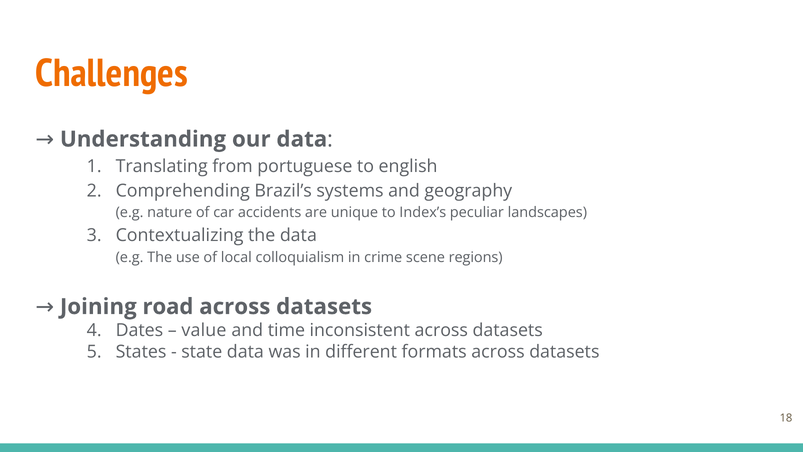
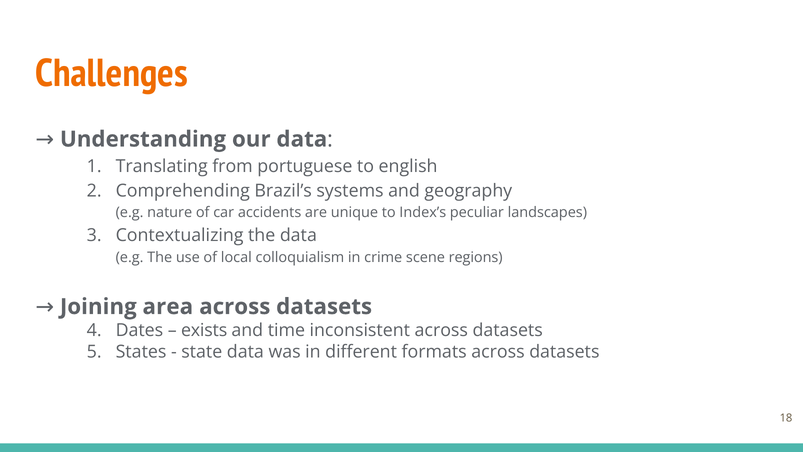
road: road -> area
value: value -> exists
